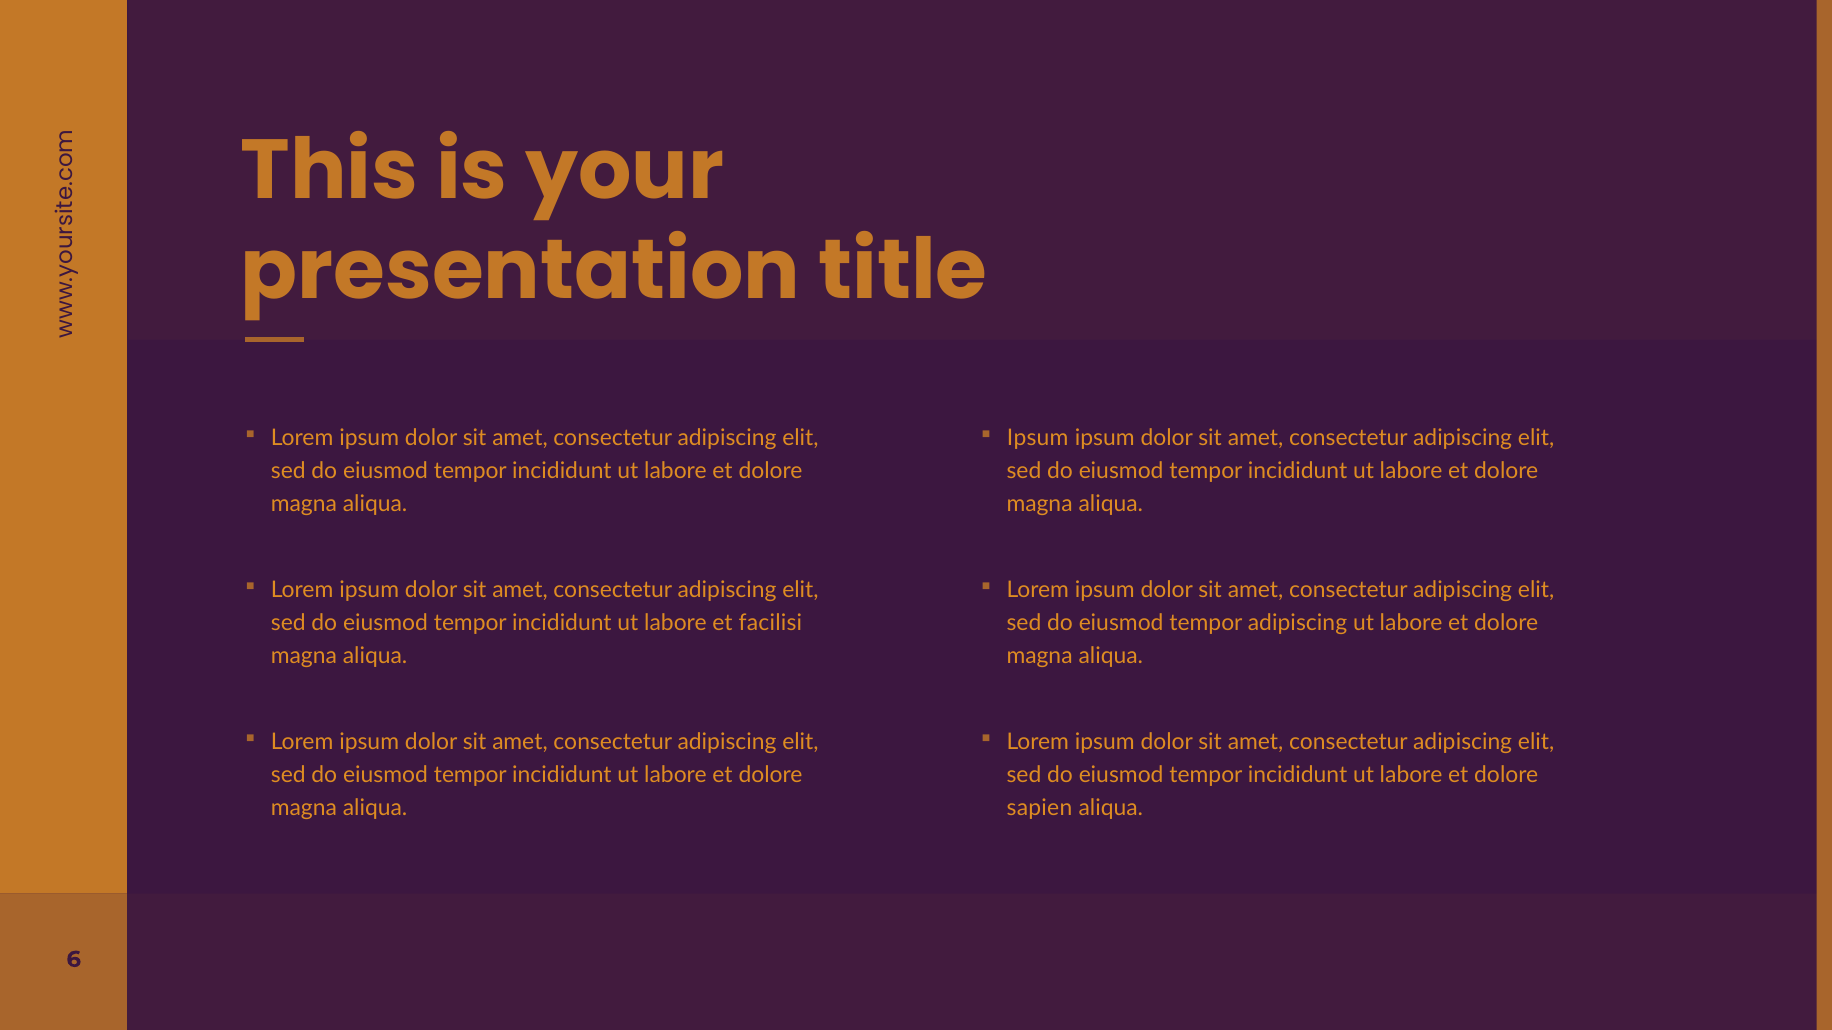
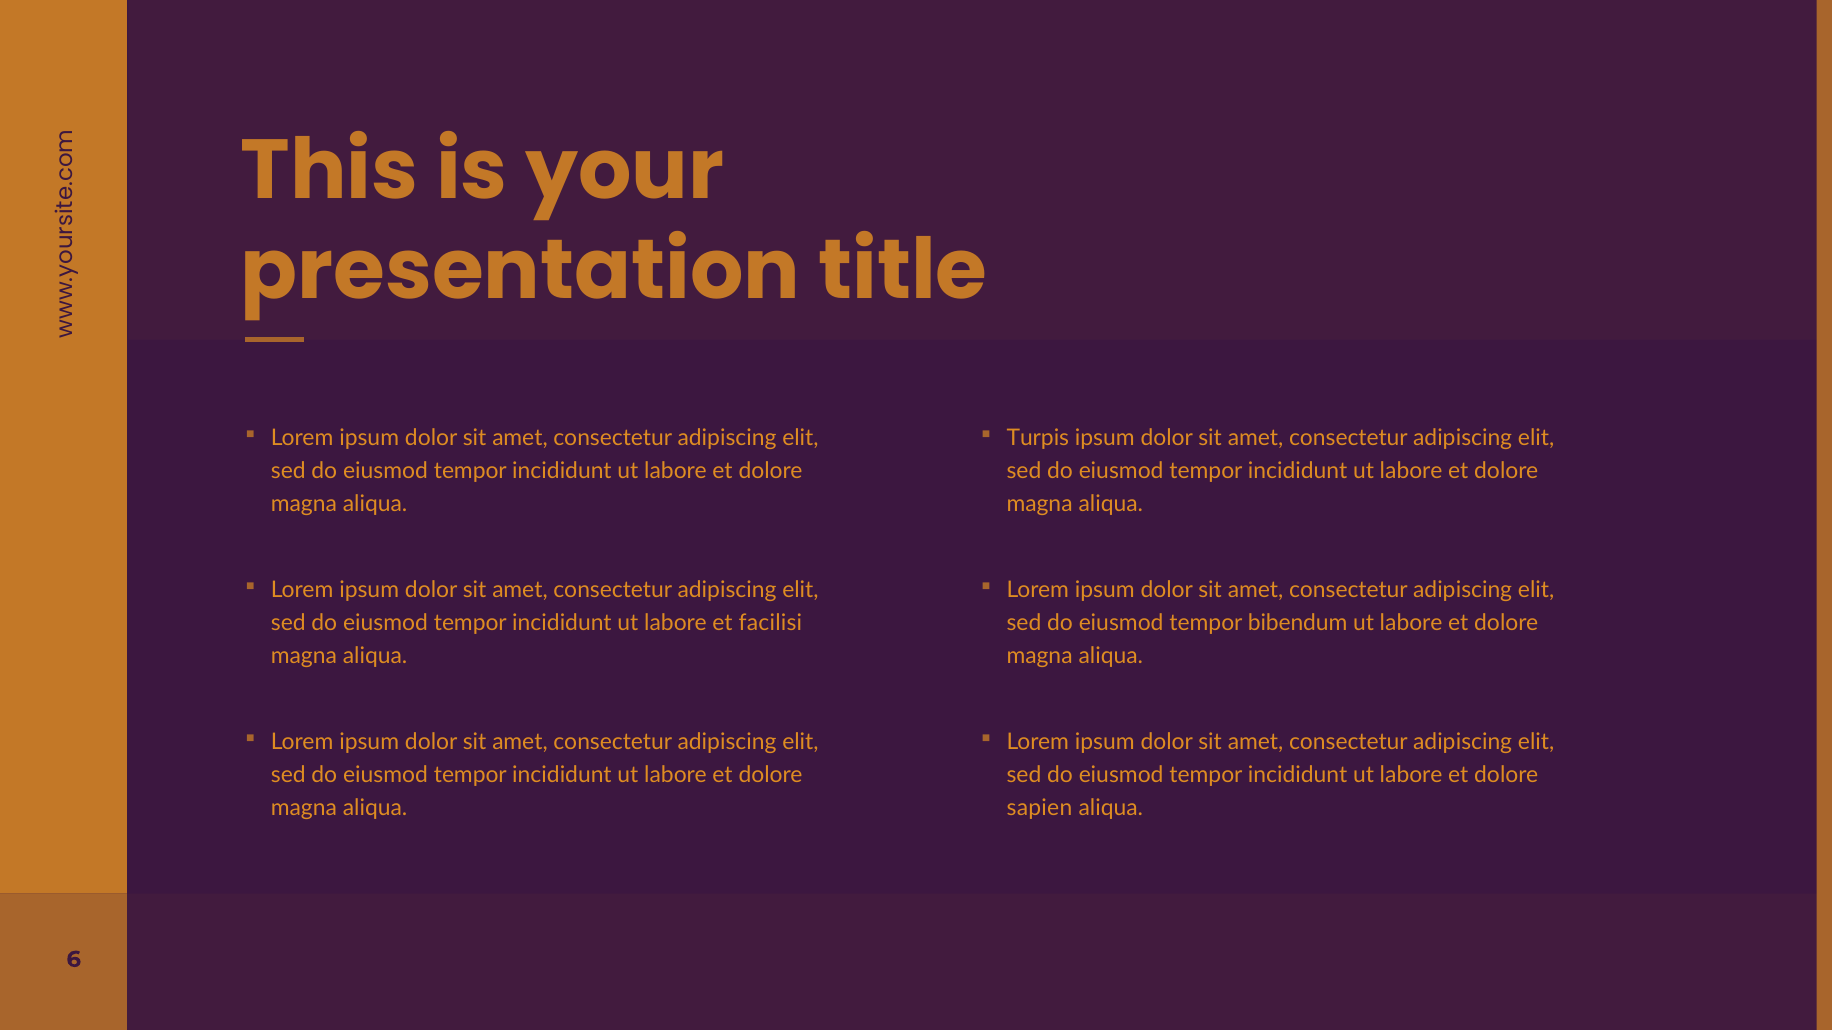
Ipsum at (1038, 439): Ipsum -> Turpis
tempor adipiscing: adipiscing -> bibendum
